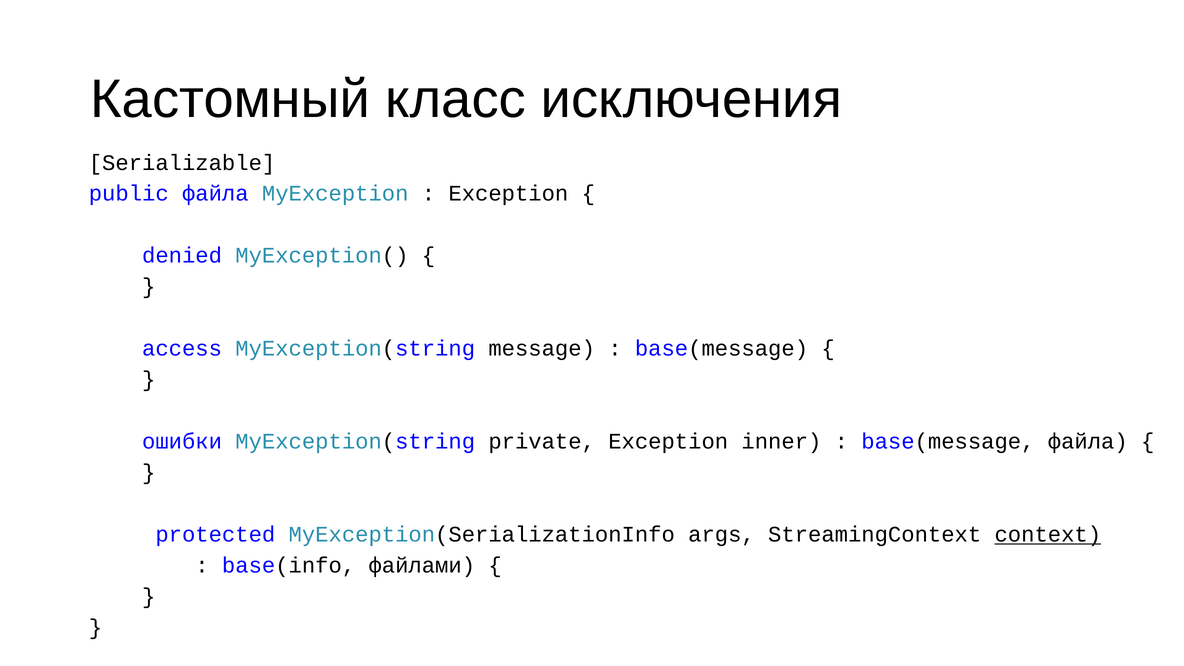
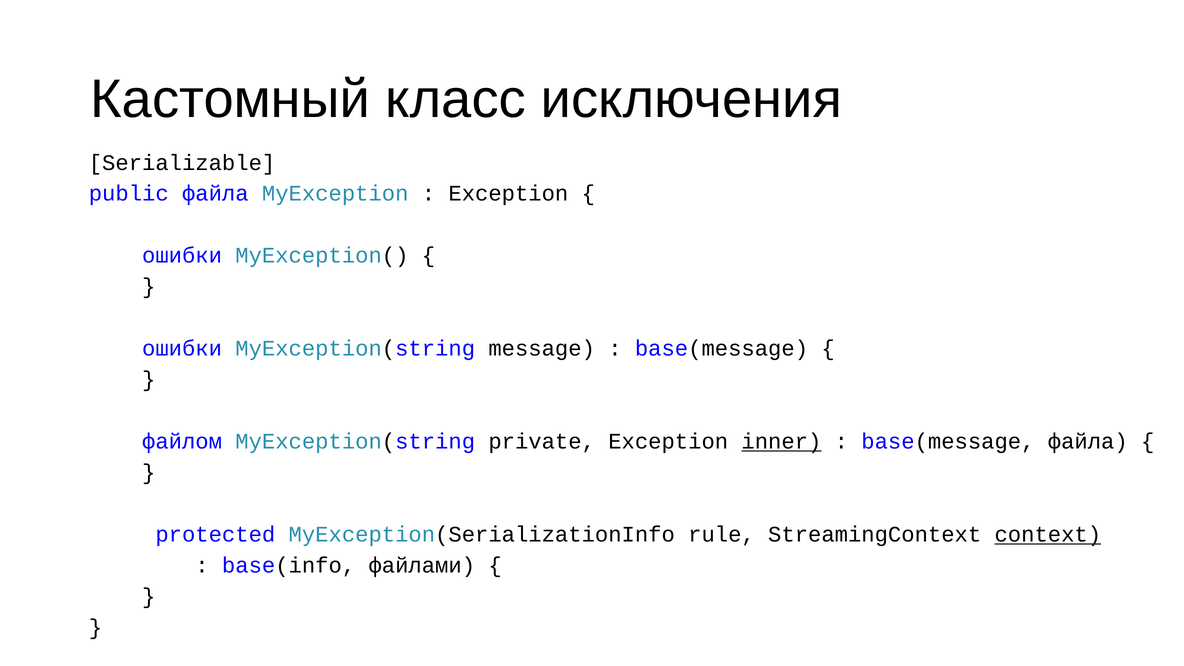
denied at (182, 256): denied -> ошибки
access at (182, 349): access -> ошибки
ошибки: ошибки -> файлом
inner underline: none -> present
args: args -> rule
